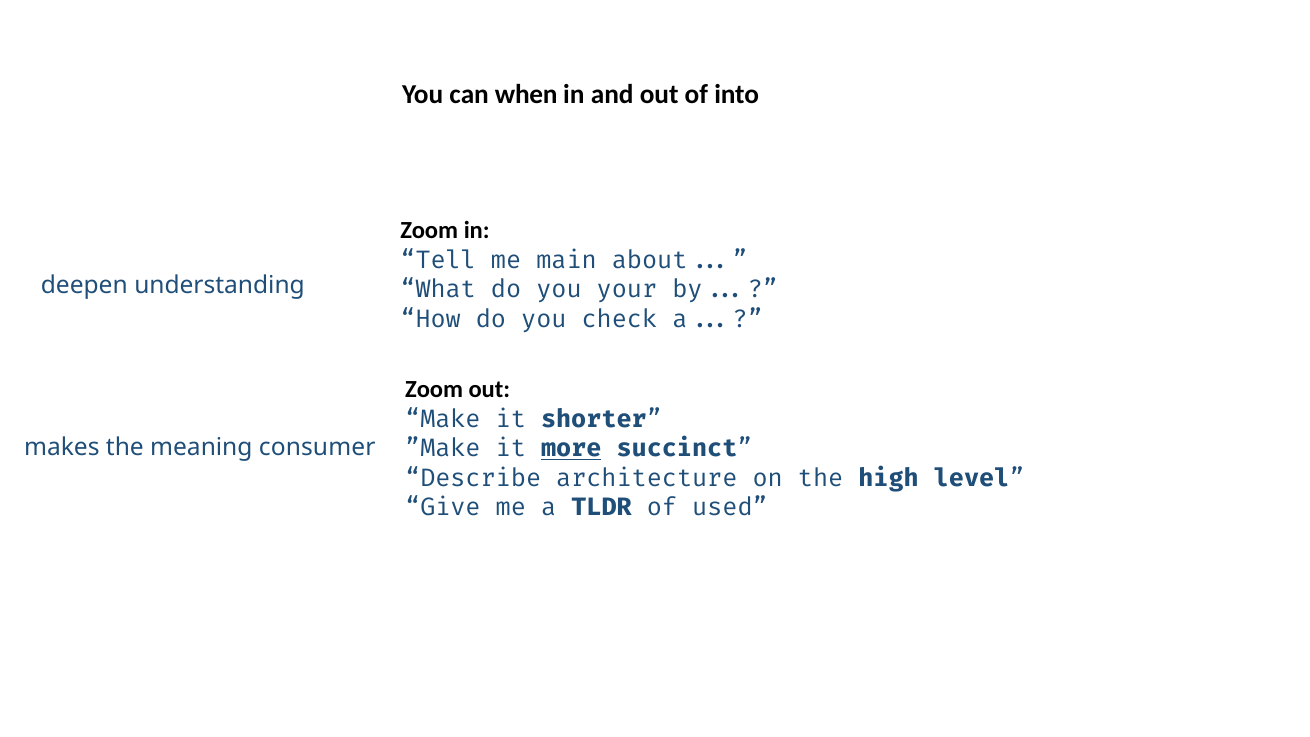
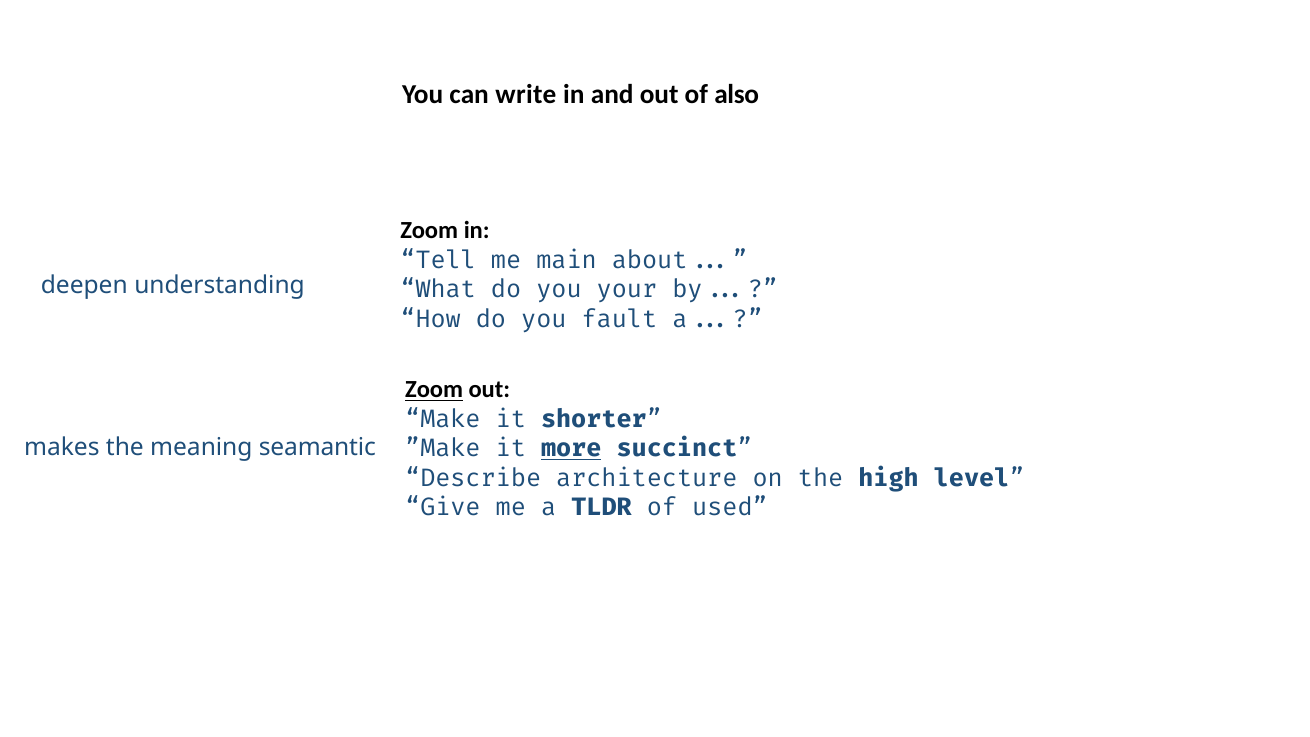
when: when -> write
into: into -> also
check: check -> fault
Zoom at (434, 390) underline: none -> present
consumer: consumer -> seamantic
